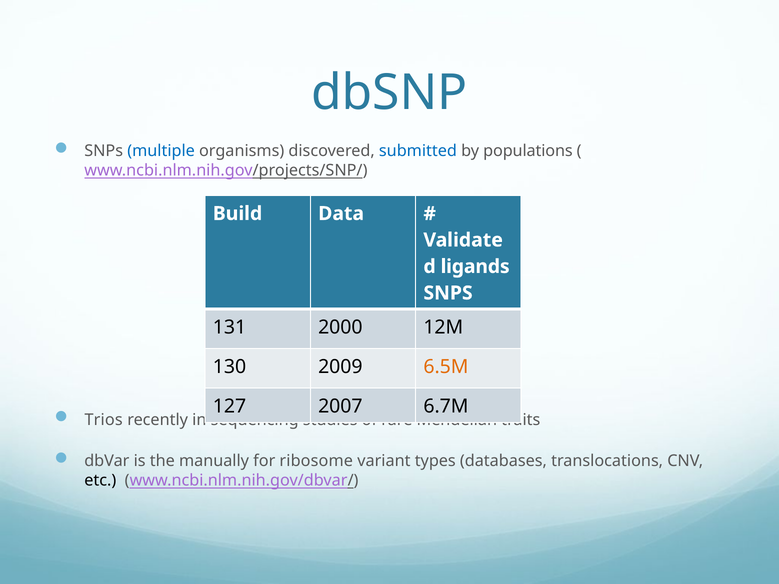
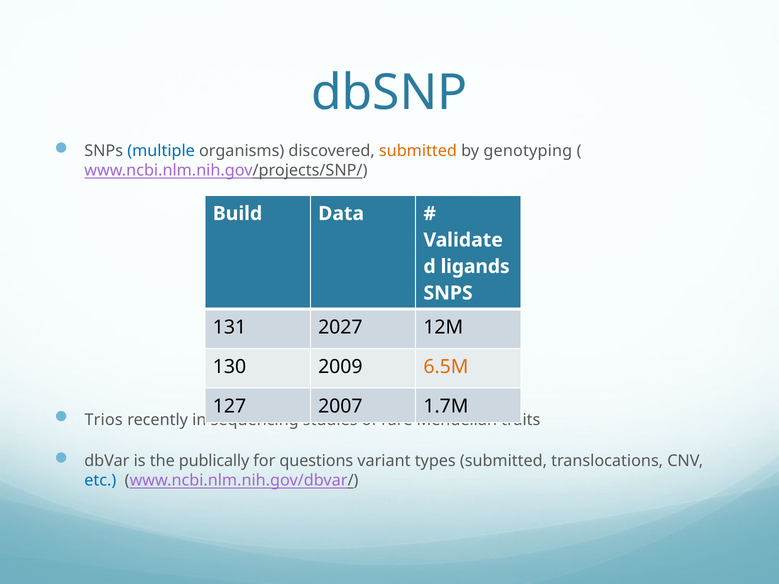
submitted at (418, 151) colour: blue -> orange
populations: populations -> genotyping
2000: 2000 -> 2027
6.7M: 6.7M -> 1.7M
manually: manually -> publically
ribosome: ribosome -> questions
types databases: databases -> submitted
etc colour: black -> blue
